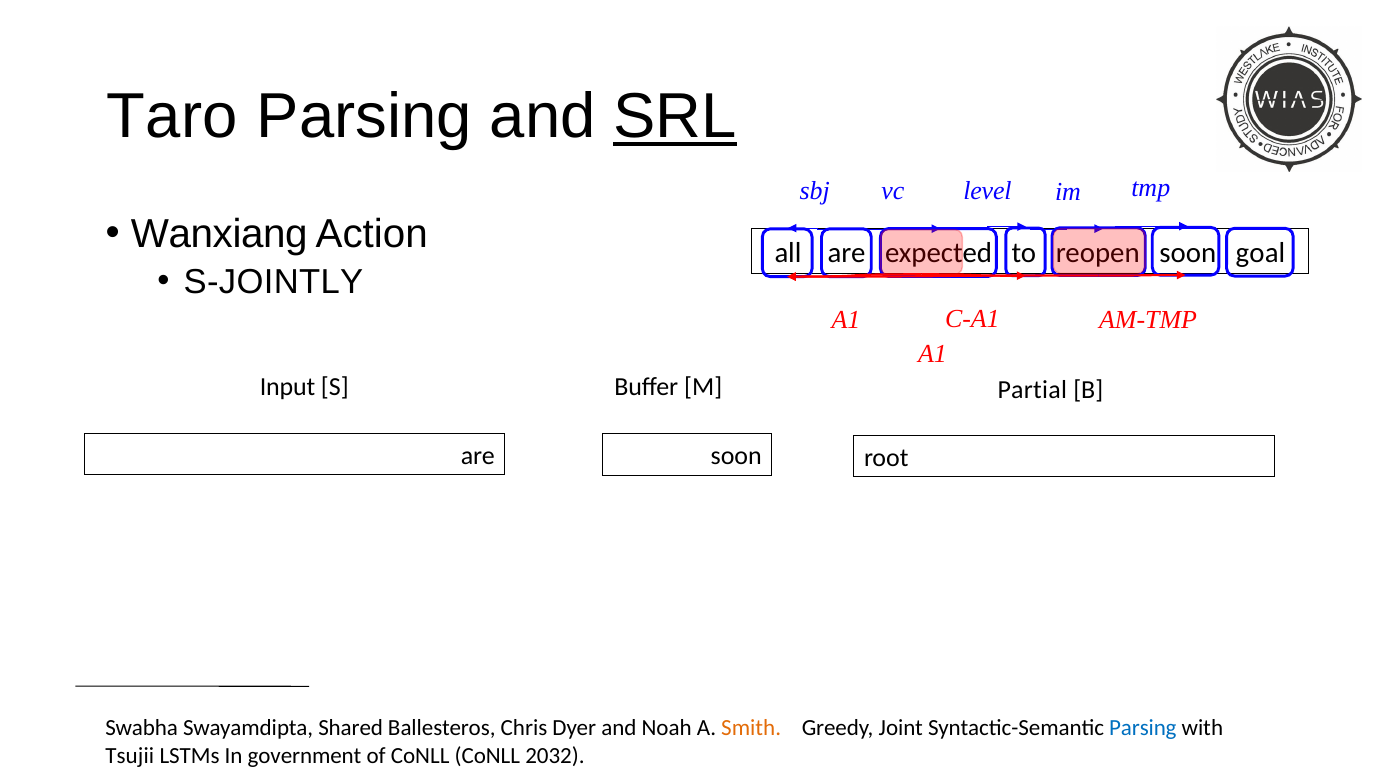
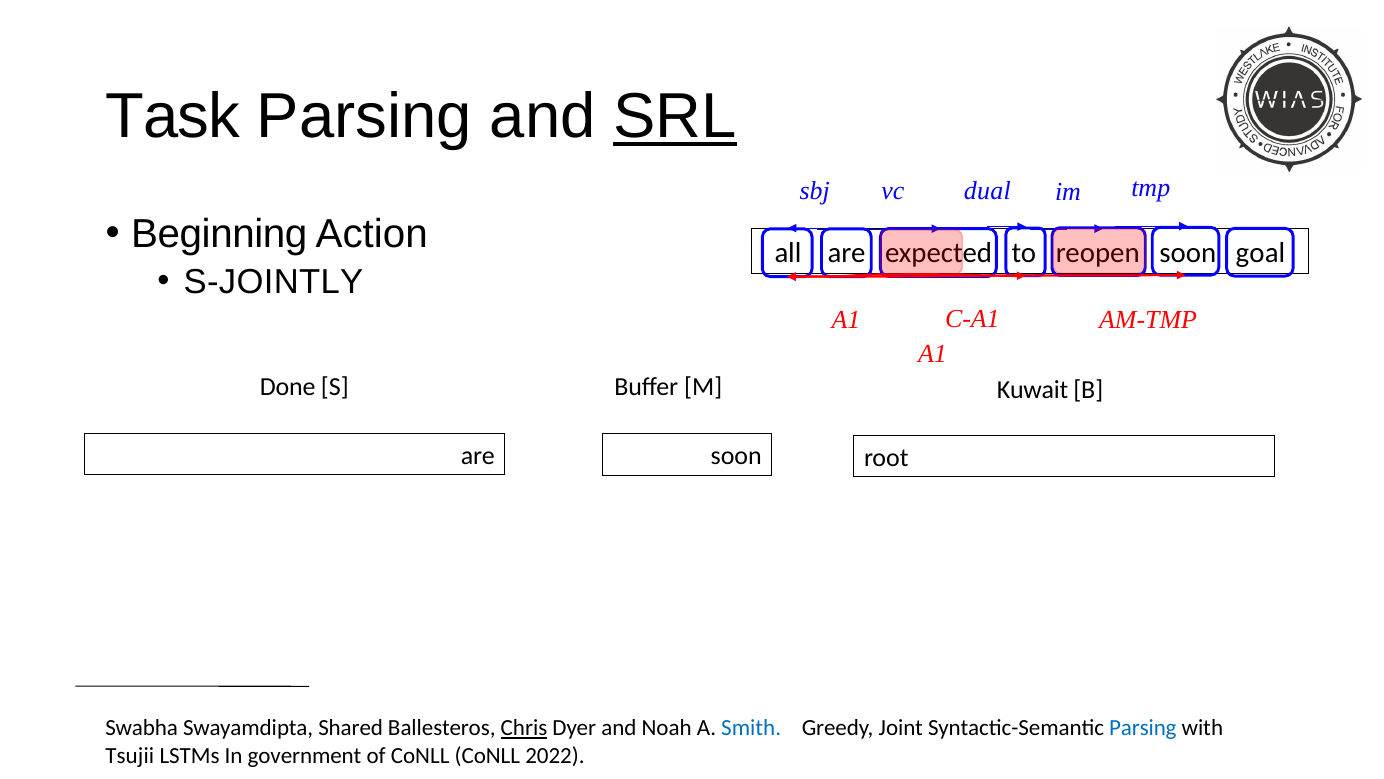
Taro: Taro -> Task
level: level -> dual
Wanxiang: Wanxiang -> Beginning
Input: Input -> Done
Partial: Partial -> Kuwait
Chris underline: none -> present
Smith colour: orange -> blue
2032: 2032 -> 2022
